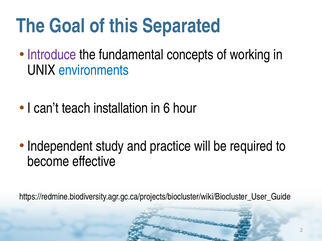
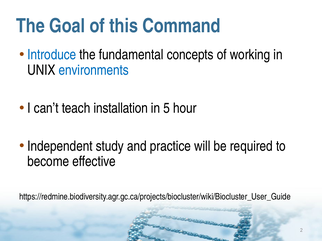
Separated: Separated -> Command
Introduce colour: purple -> blue
6: 6 -> 5
